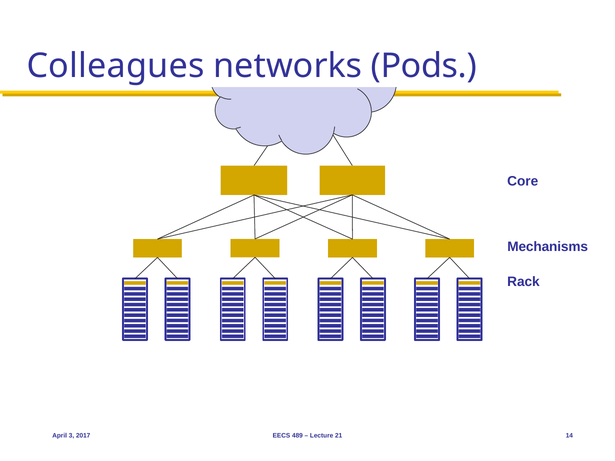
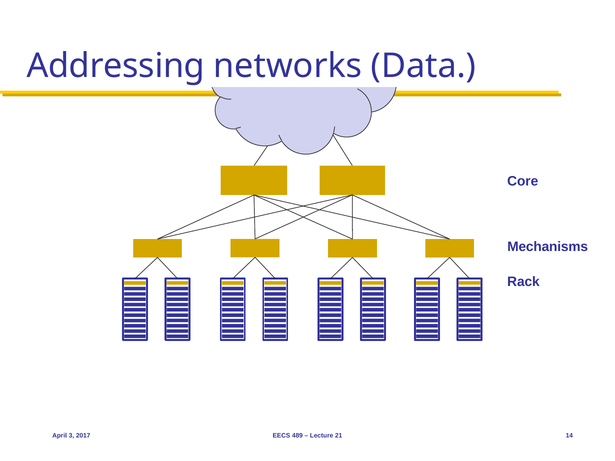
Colleagues: Colleagues -> Addressing
Pods: Pods -> Data
